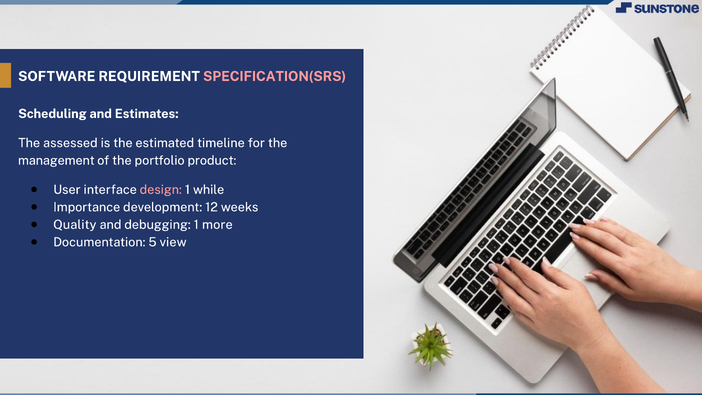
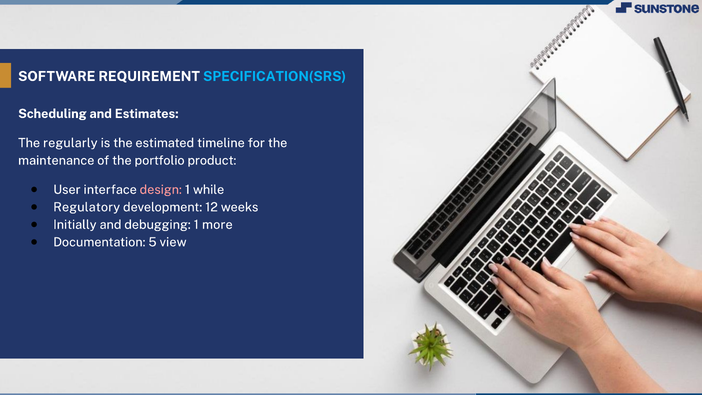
SPECIFICATION(SRS colour: pink -> light blue
assessed: assessed -> regularly
management: management -> maintenance
Importance: Importance -> Regulatory
Quality: Quality -> Initially
